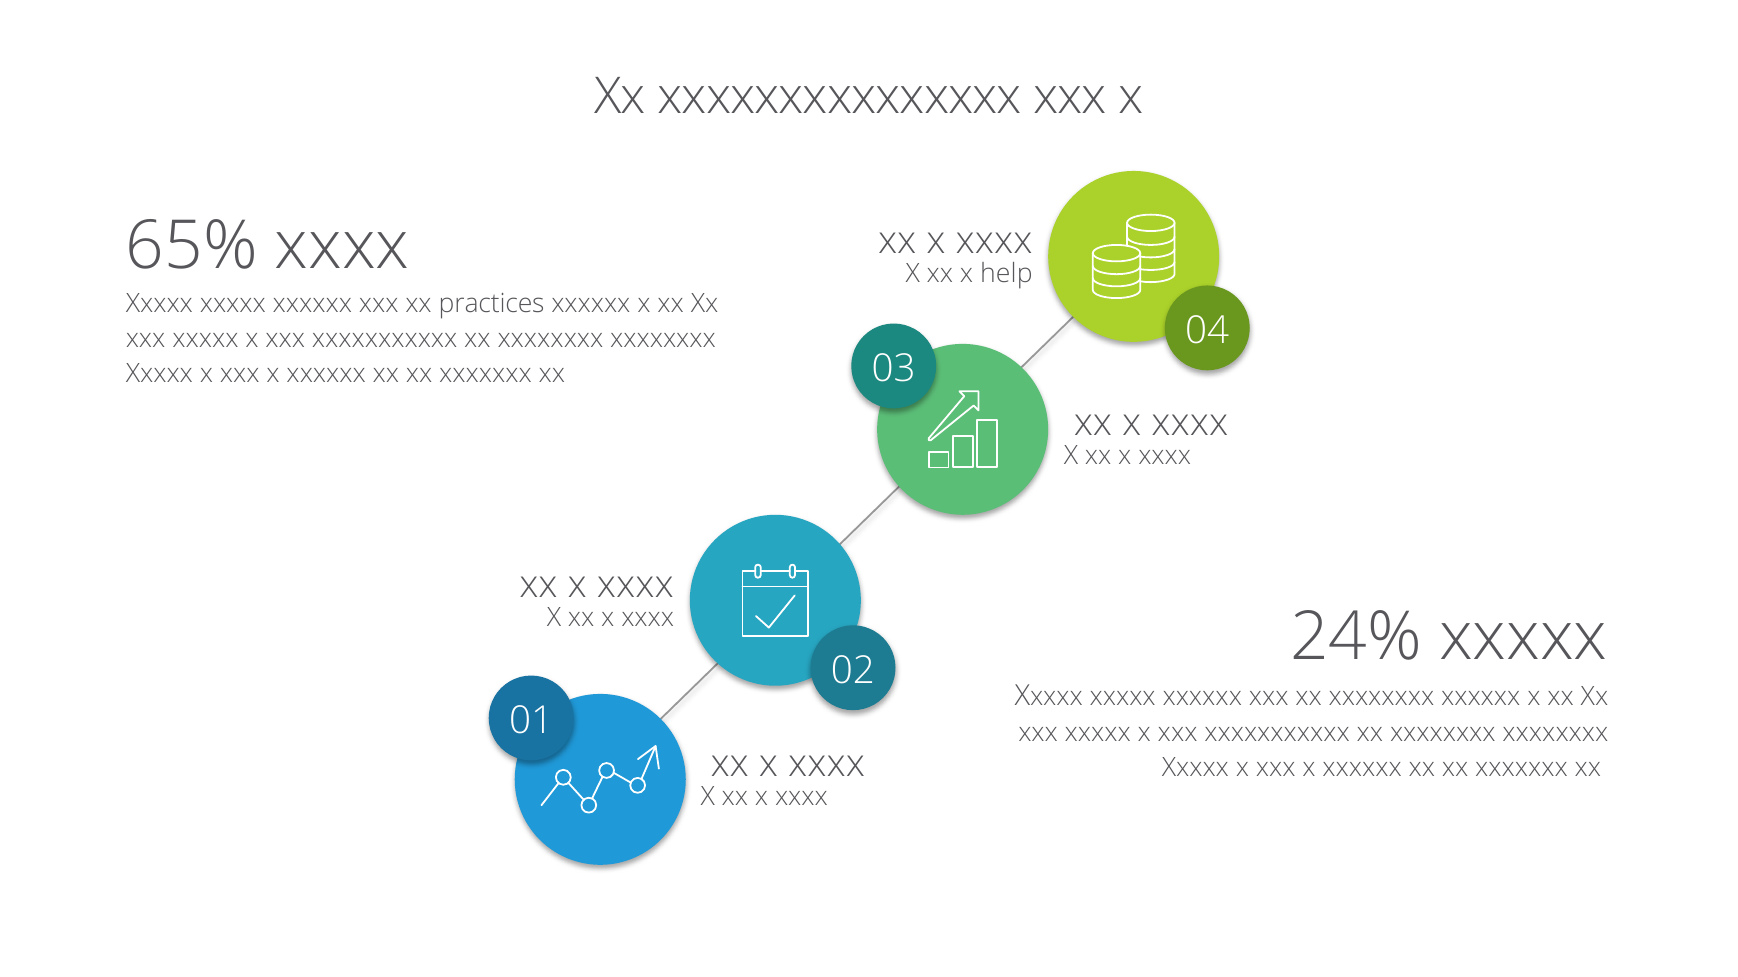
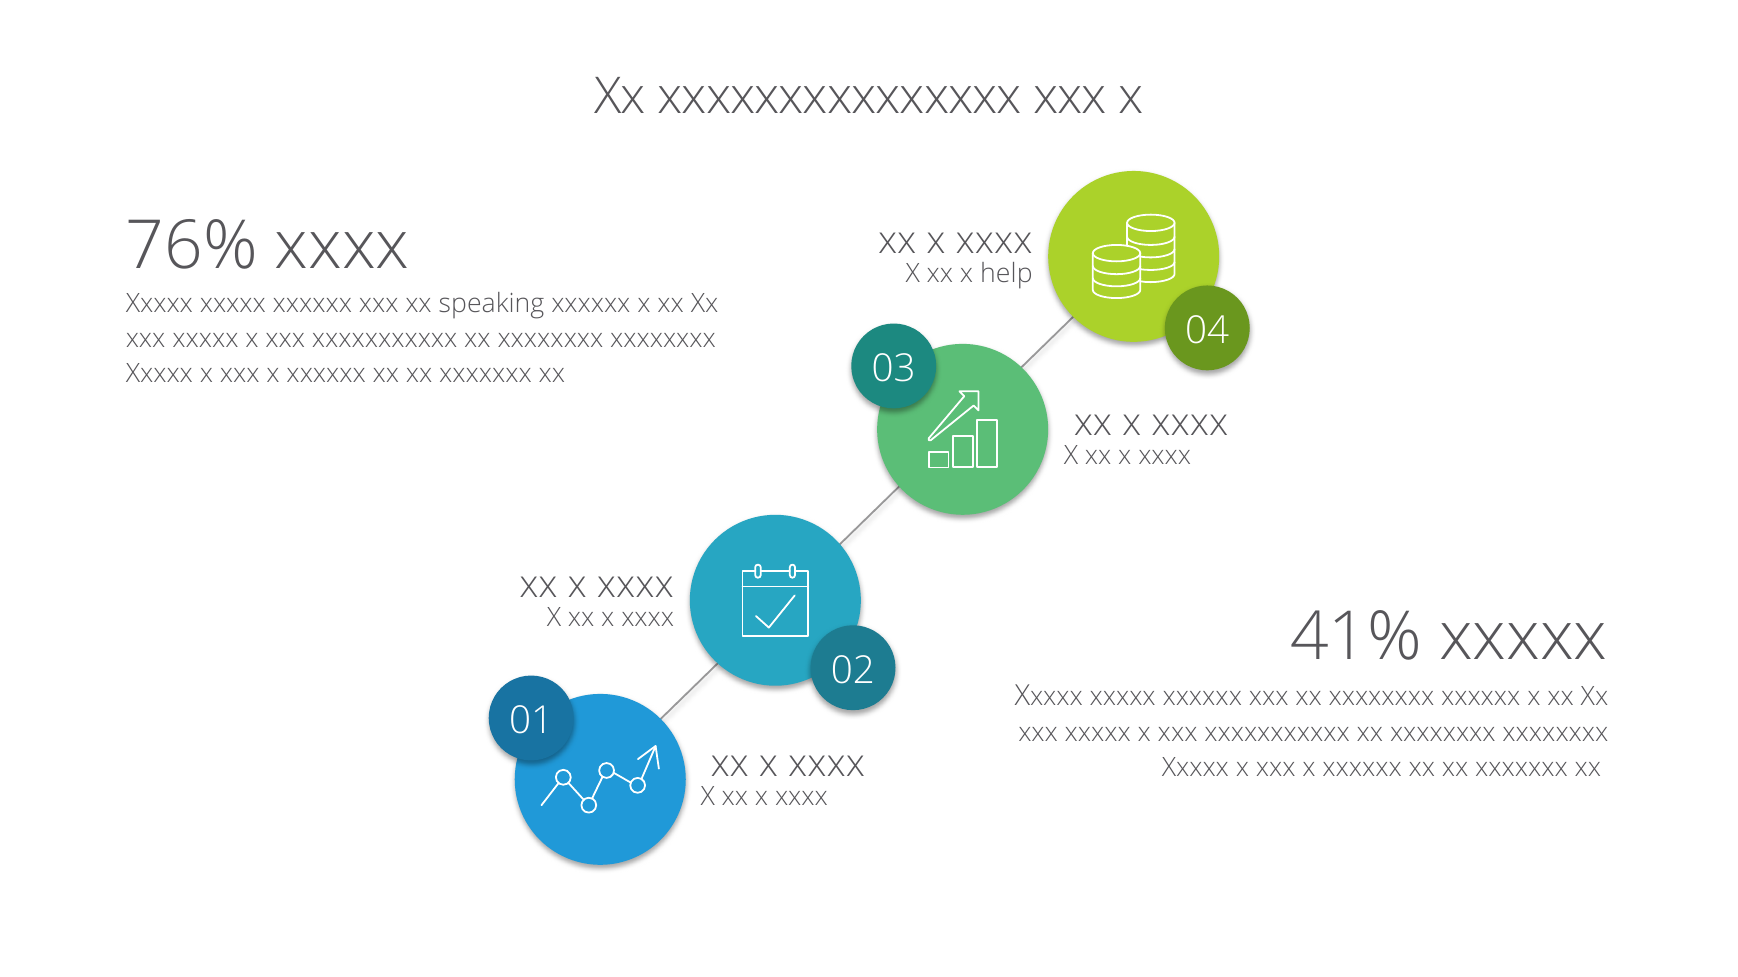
65%: 65% -> 76%
practices: practices -> speaking
24%: 24% -> 41%
